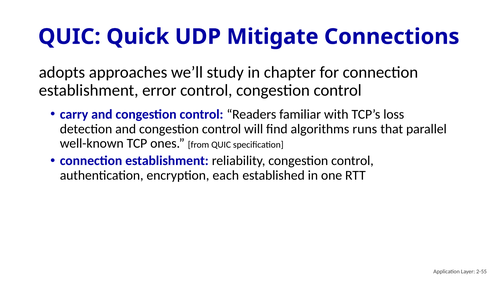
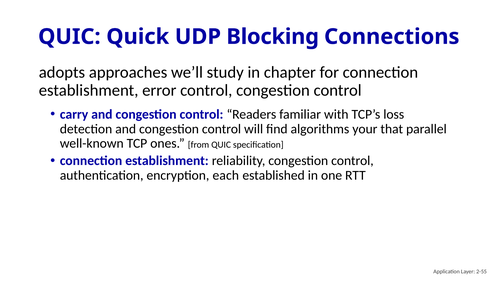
Mitigate: Mitigate -> Blocking
runs: runs -> your
